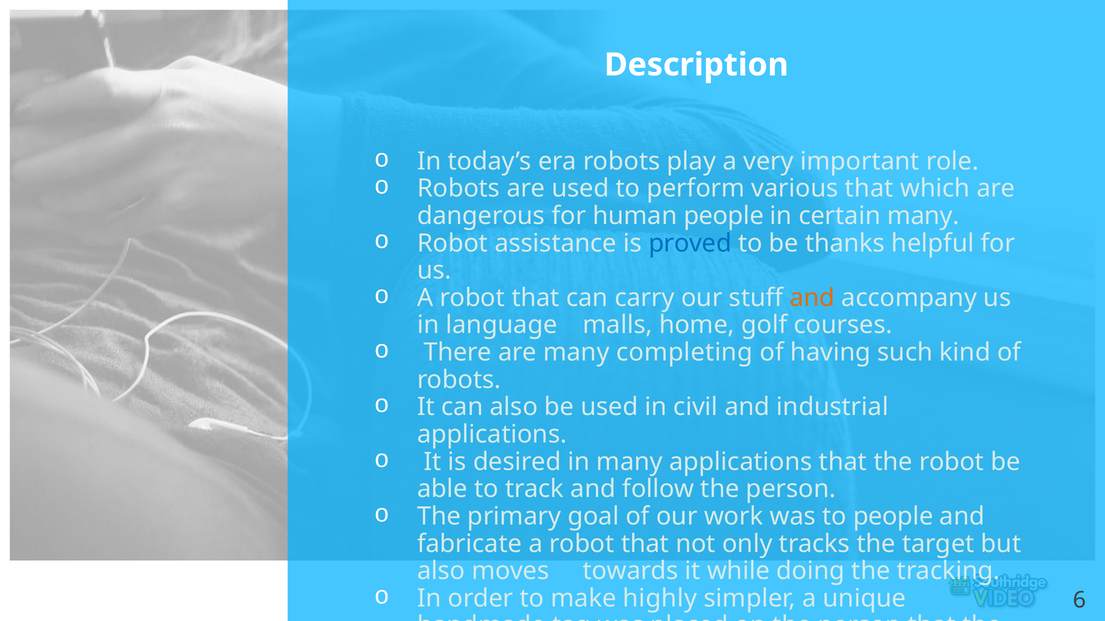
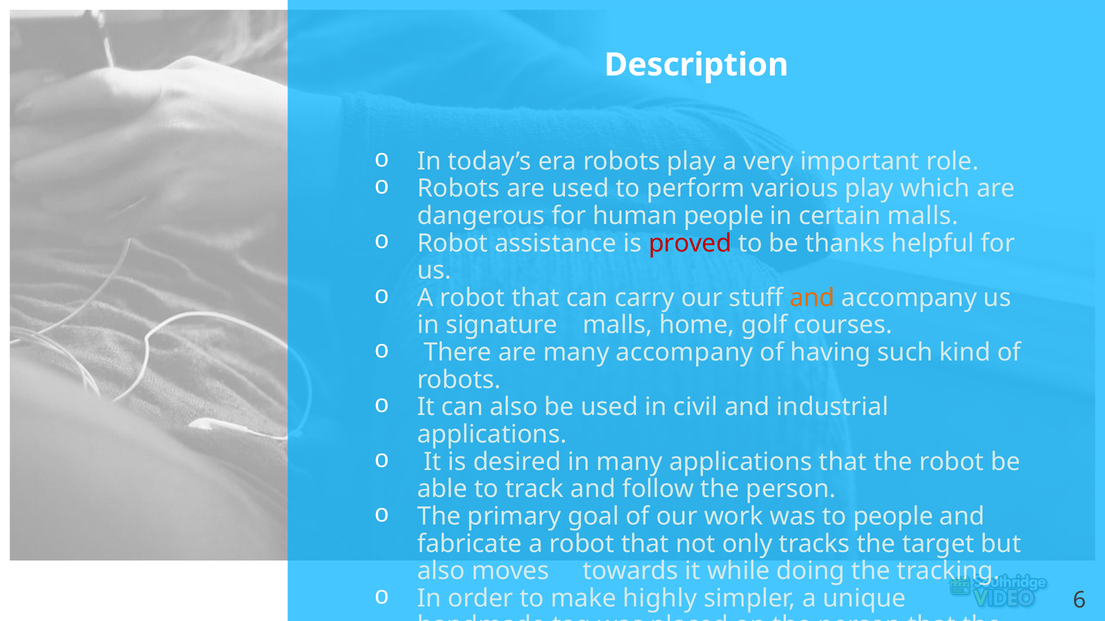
various that: that -> play
certain many: many -> malls
proved colour: blue -> red
language: language -> signature
many completing: completing -> accompany
